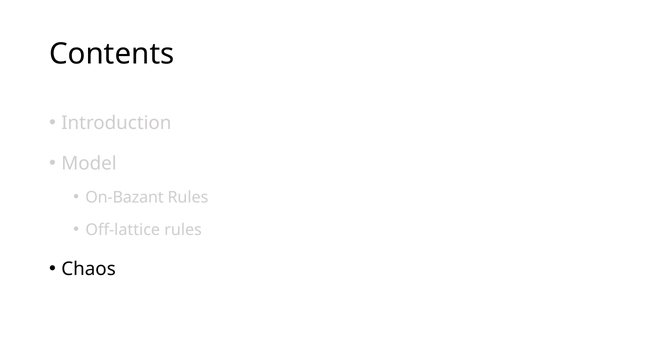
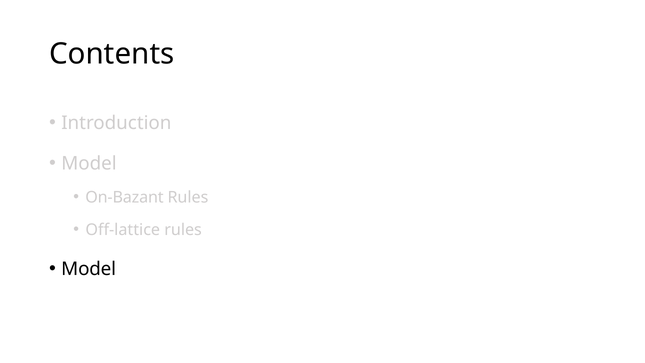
Chaos at (89, 269): Chaos -> Model
